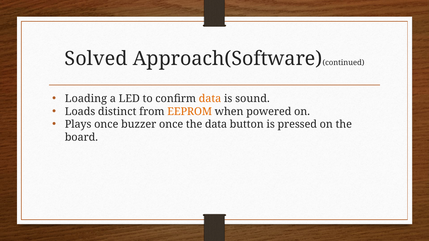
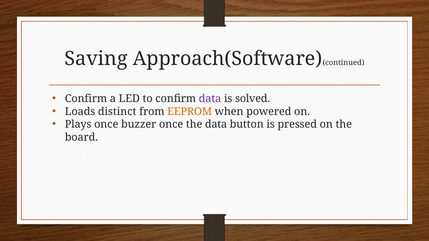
Solved: Solved -> Saving
Loading at (86, 99): Loading -> Confirm
data at (210, 99) colour: orange -> purple
sound: sound -> solved
